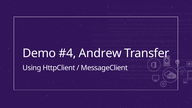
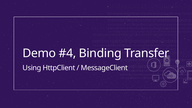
Andrew: Andrew -> Binding
